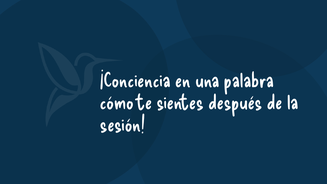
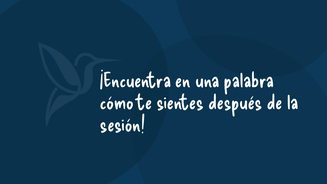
¡Conciencia: ¡Conciencia -> ¡Encuentra
